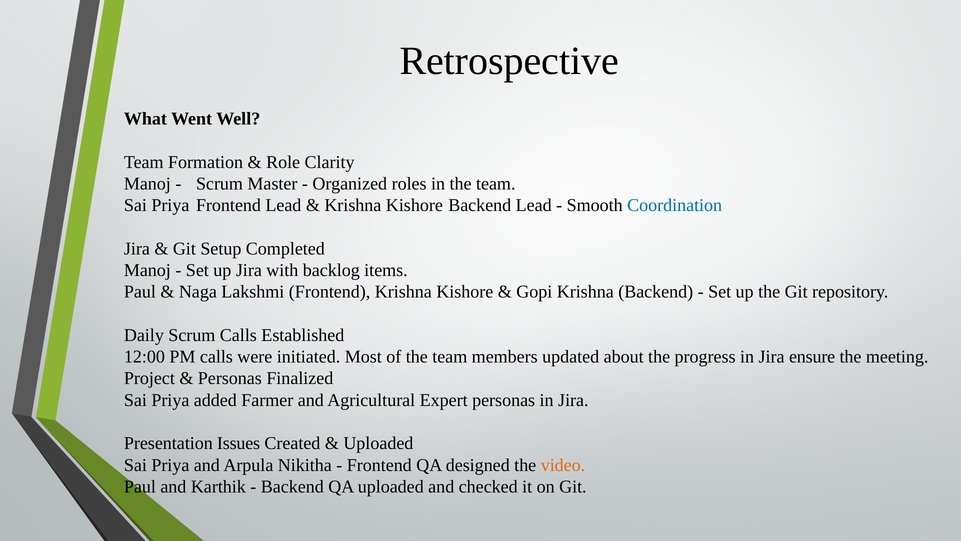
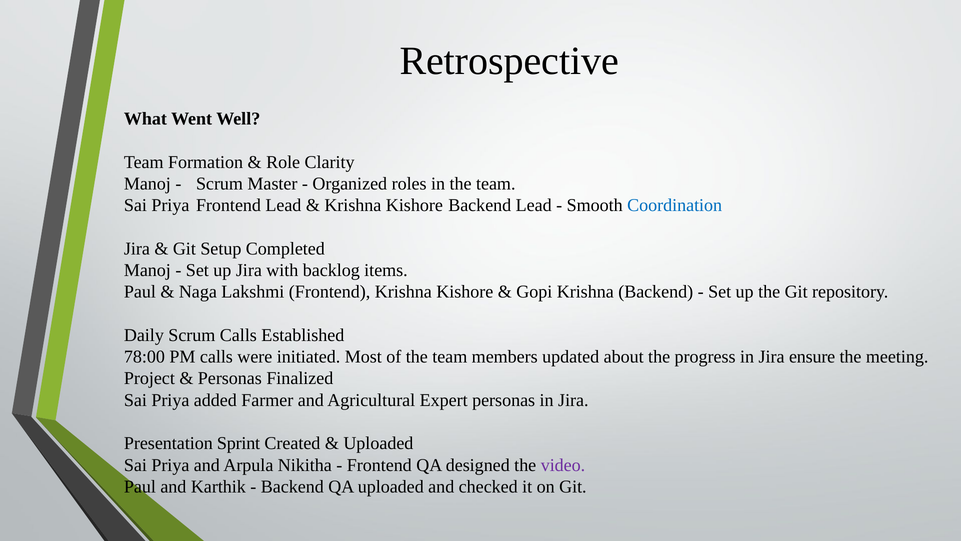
12:00: 12:00 -> 78:00
Issues: Issues -> Sprint
video colour: orange -> purple
